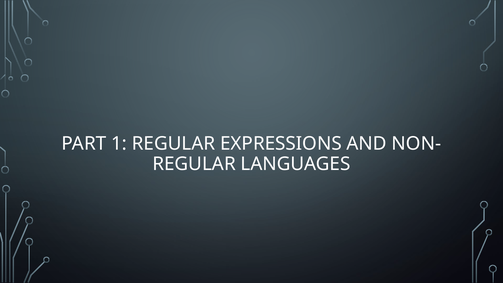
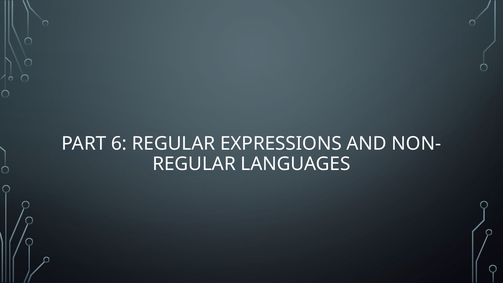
1: 1 -> 6
